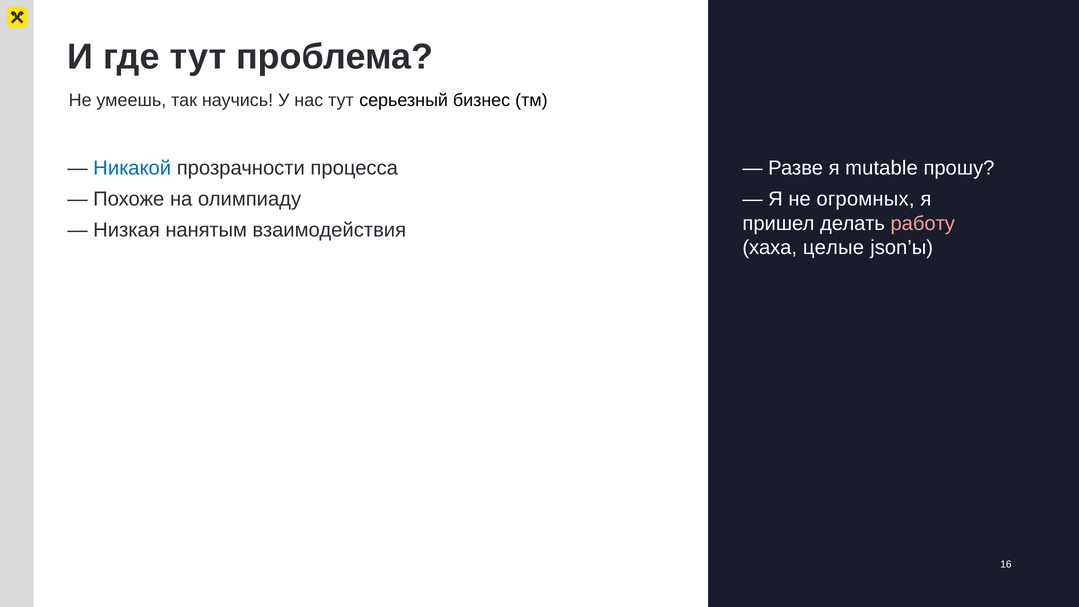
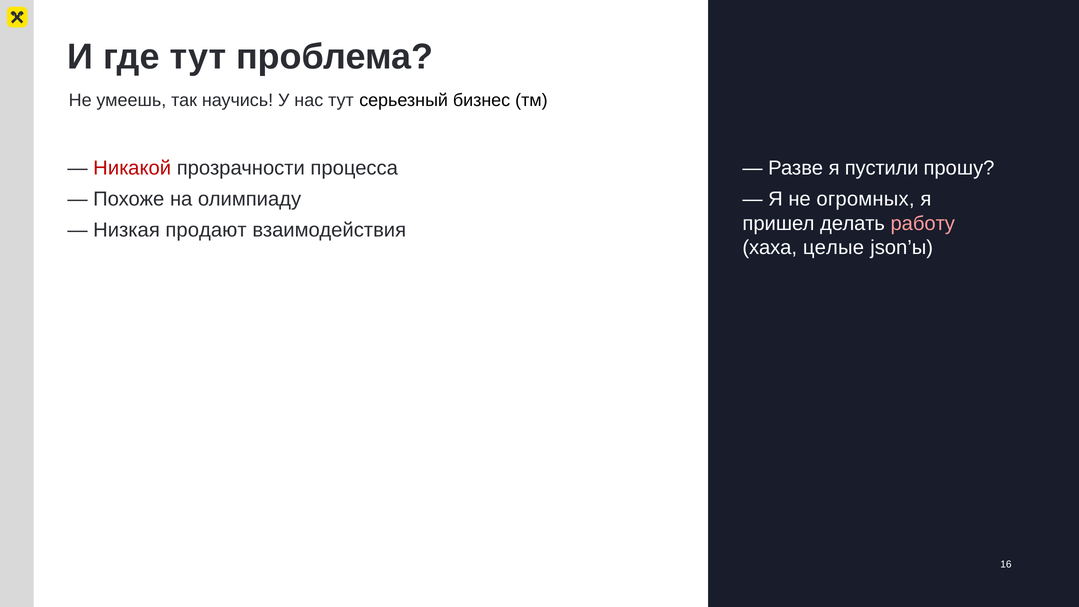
Никакой colour: blue -> red
mutable: mutable -> пустили
нанятым: нанятым -> продают
